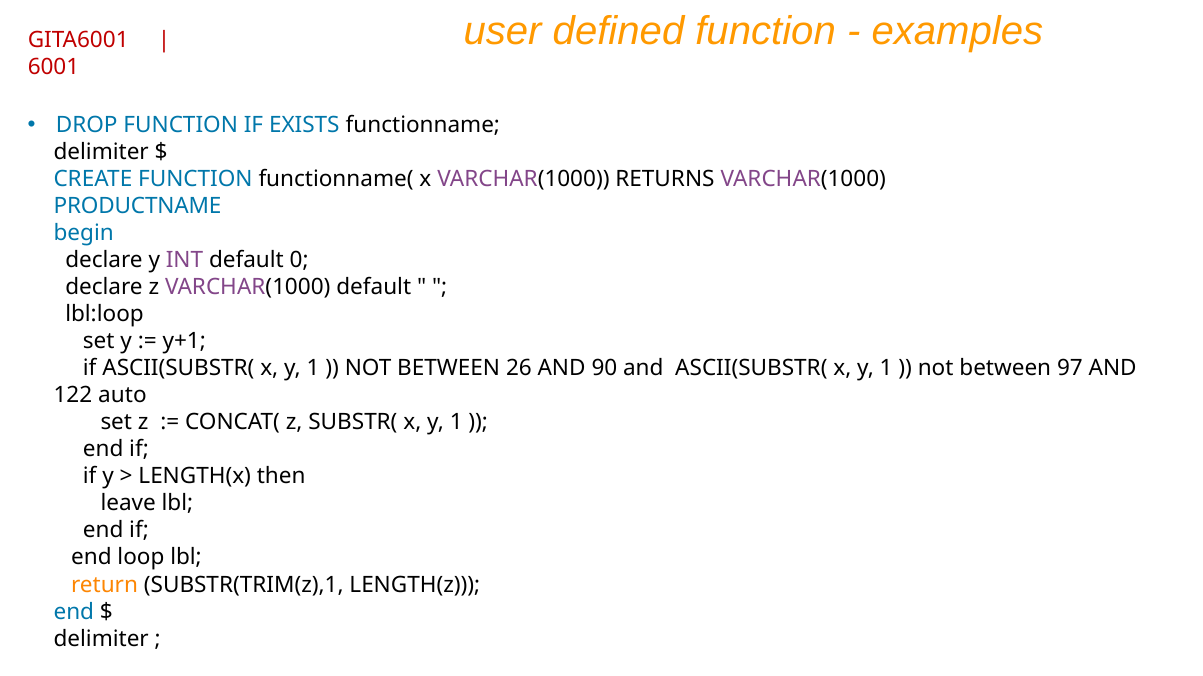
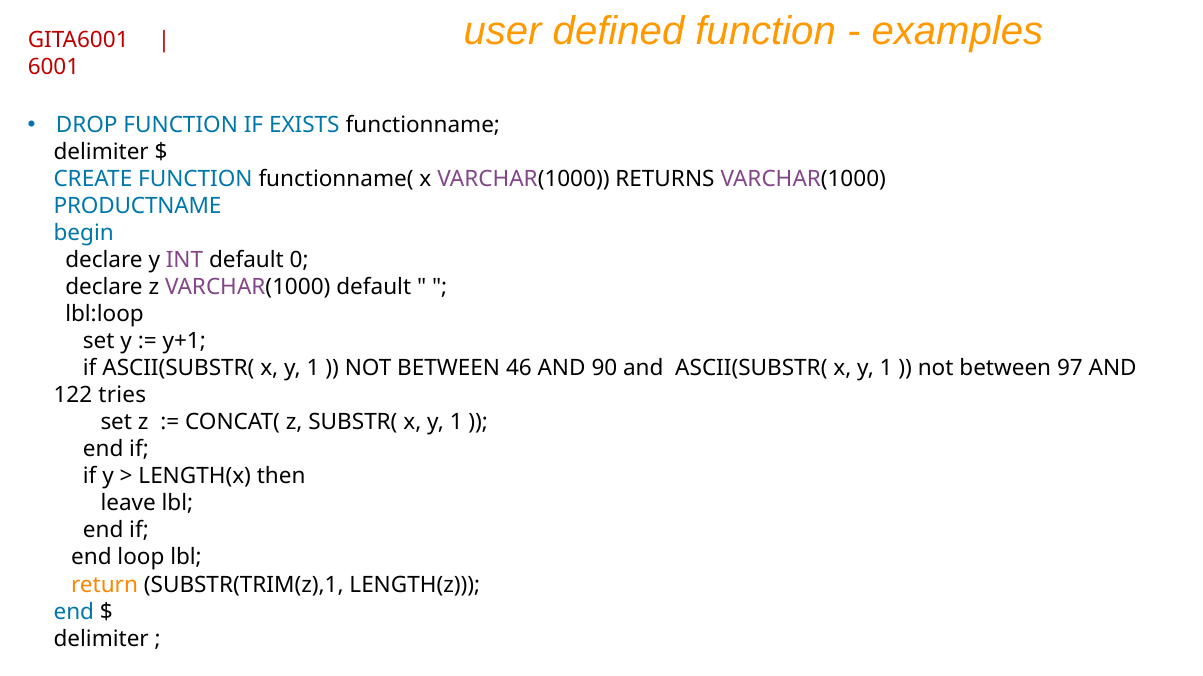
26: 26 -> 46
auto: auto -> tries
